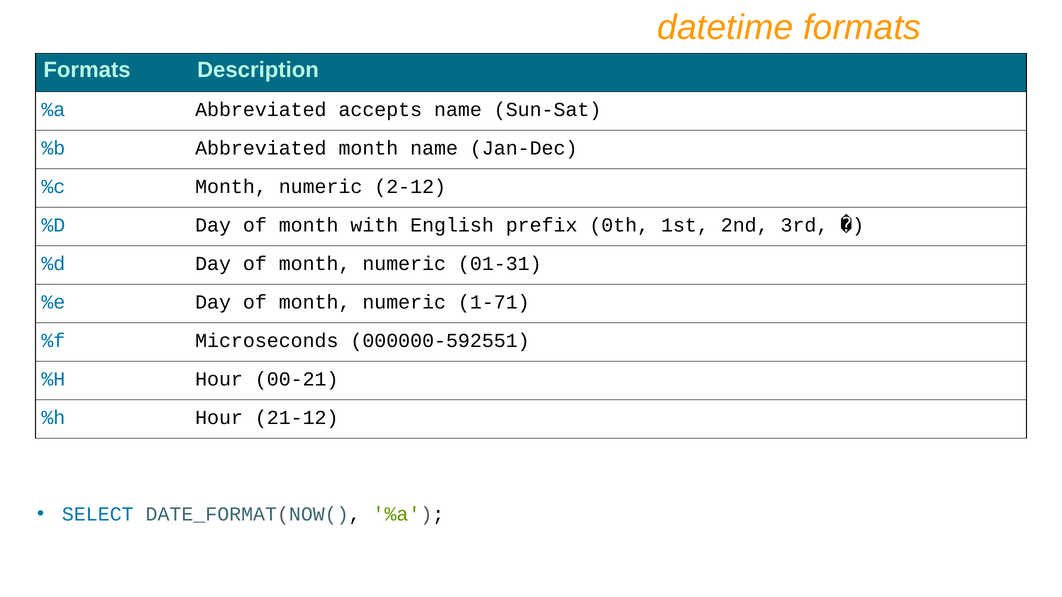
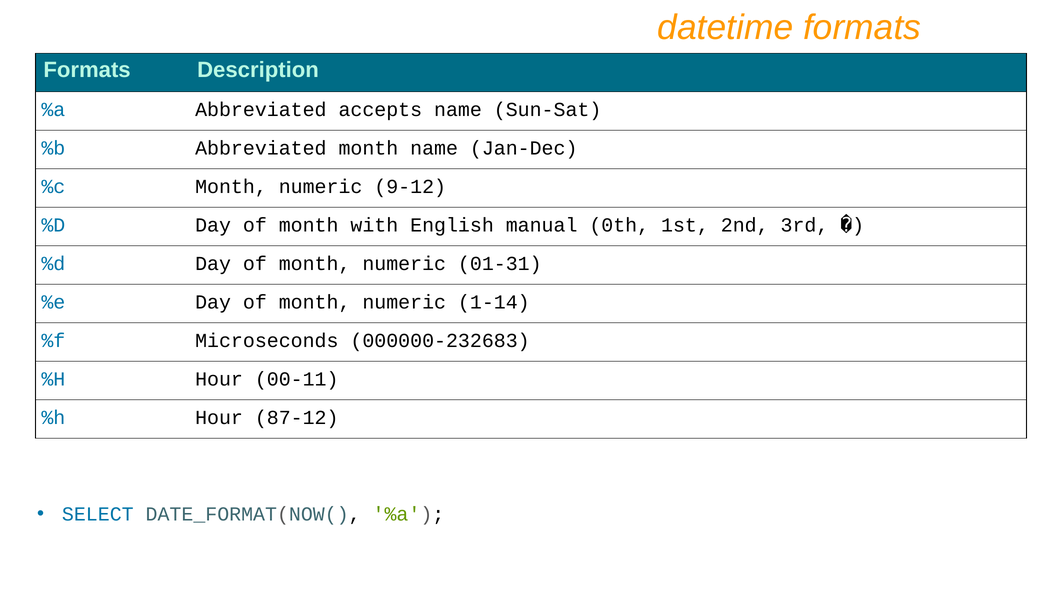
2-12: 2-12 -> 9-12
prefix: prefix -> manual
1-71: 1-71 -> 1-14
000000-592551: 000000-592551 -> 000000-232683
00-21: 00-21 -> 00-11
21-12: 21-12 -> 87-12
